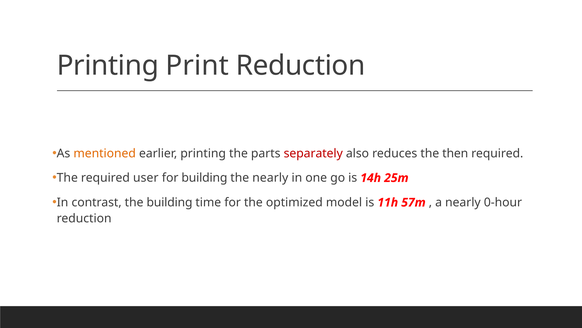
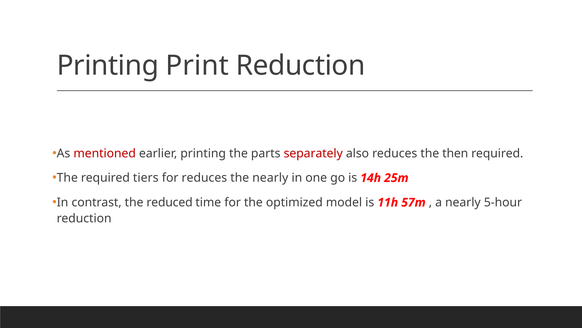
mentioned colour: orange -> red
user: user -> tiers
for building: building -> reduces
the building: building -> reduced
0-hour: 0-hour -> 5-hour
